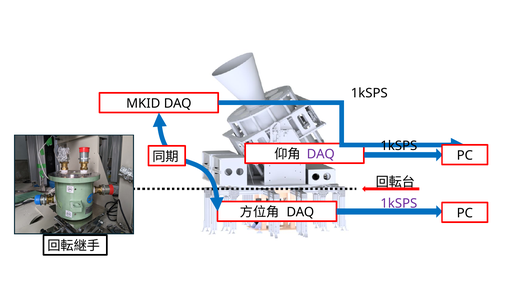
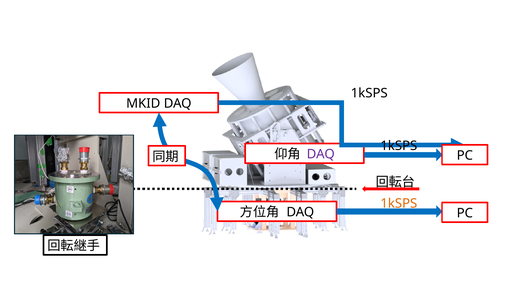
1kSPS at (399, 203) colour: purple -> orange
